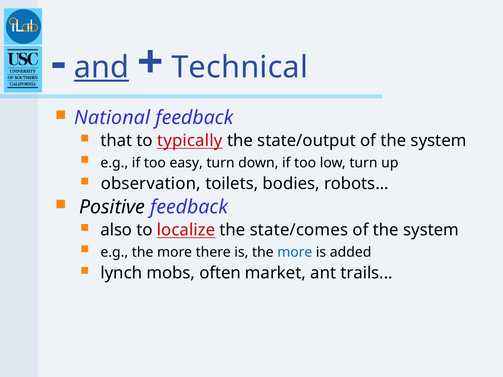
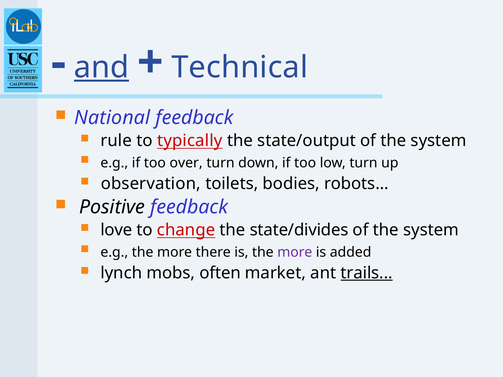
that: that -> rule
easy: easy -> over
also: also -> love
localize: localize -> change
state/comes: state/comes -> state/divides
more at (295, 253) colour: blue -> purple
trails underline: none -> present
